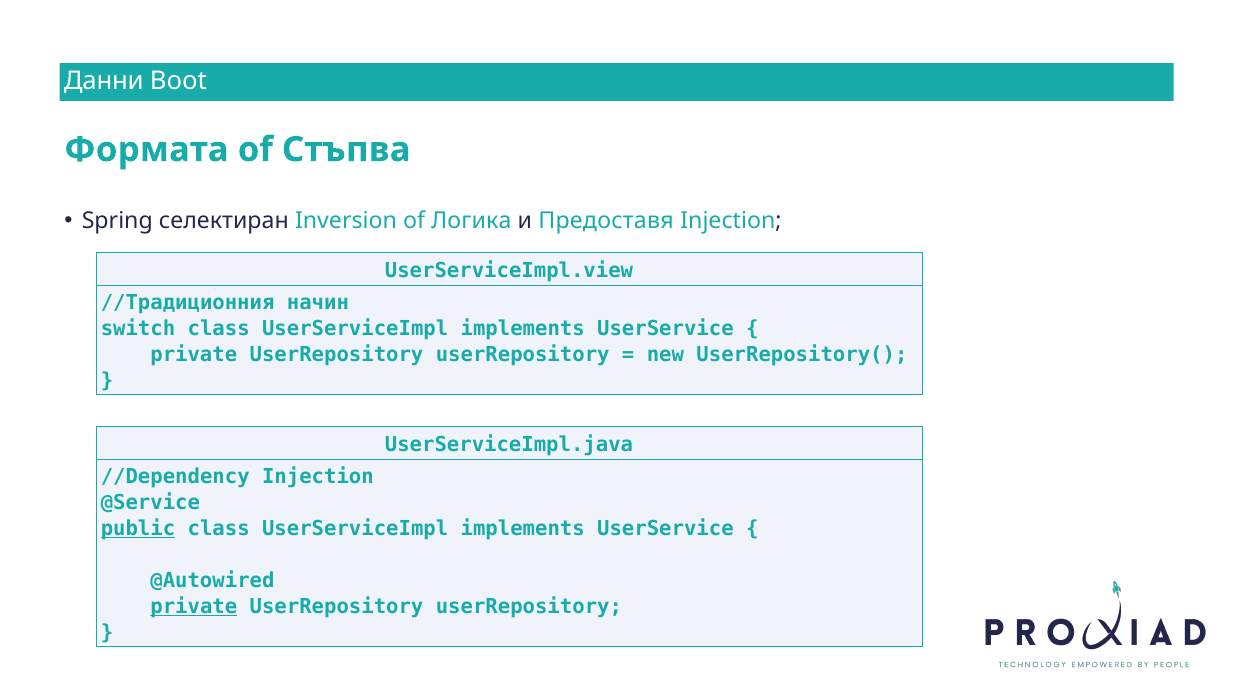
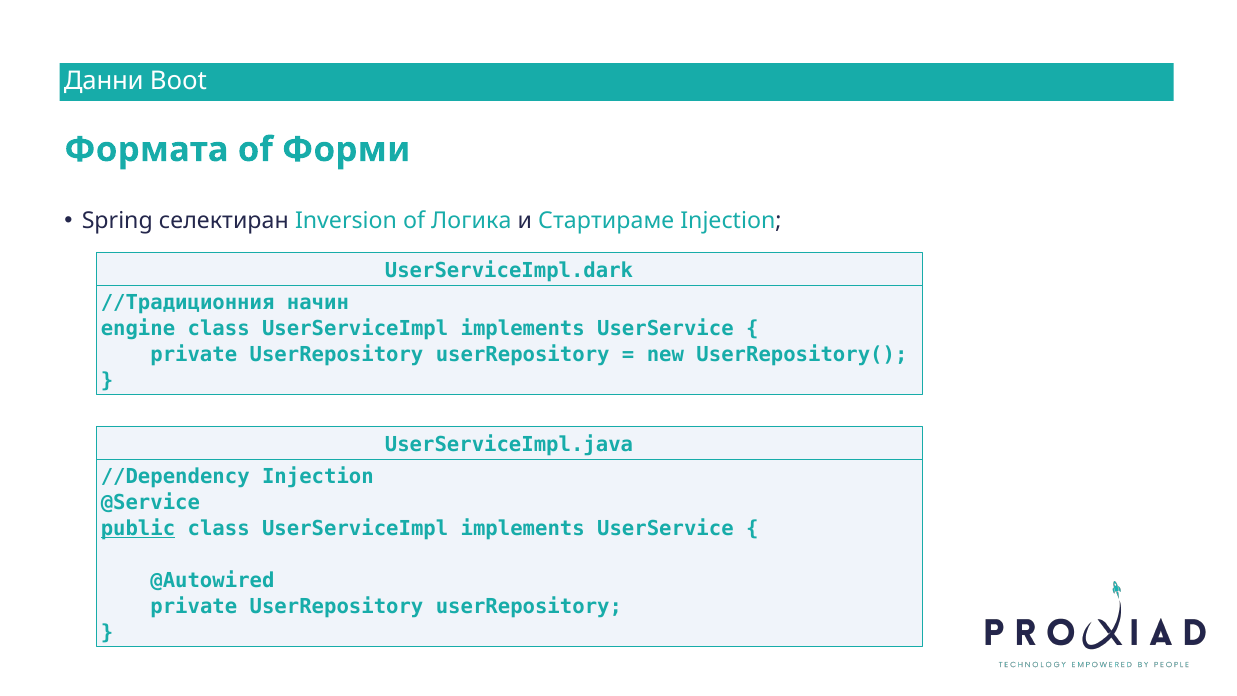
Стъпва: Стъпва -> Форми
Предоставя: Предоставя -> Стартираме
UserServiceImpl.view: UserServiceImpl.view -> UserServiceImpl.dark
switch: switch -> engine
private at (194, 606) underline: present -> none
